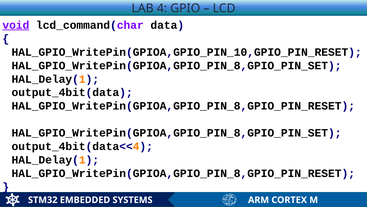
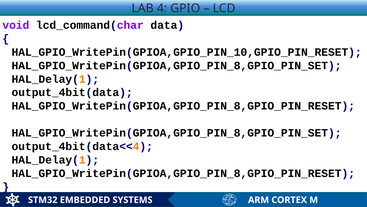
void underline: present -> none
